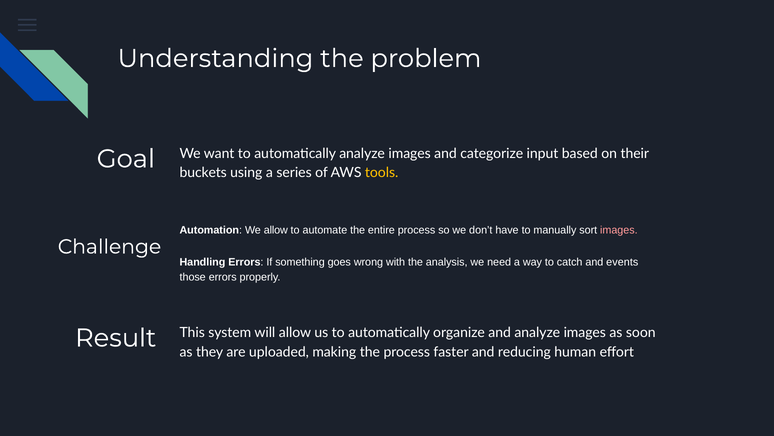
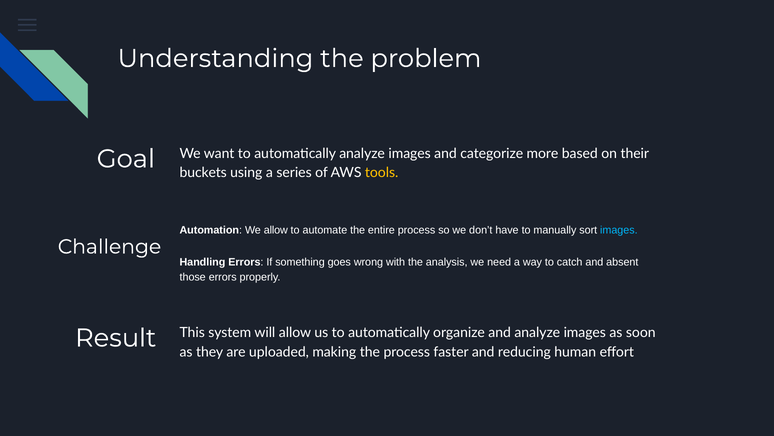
input: input -> more
images at (619, 230) colour: pink -> light blue
events: events -> absent
